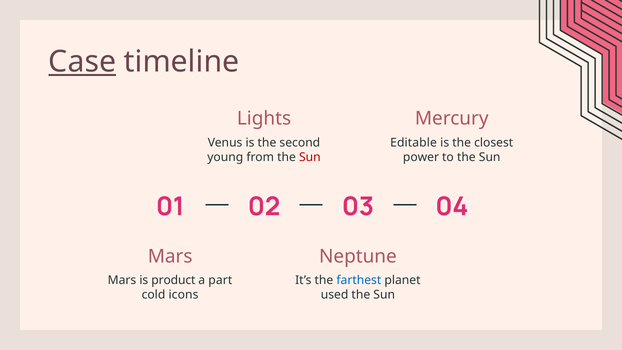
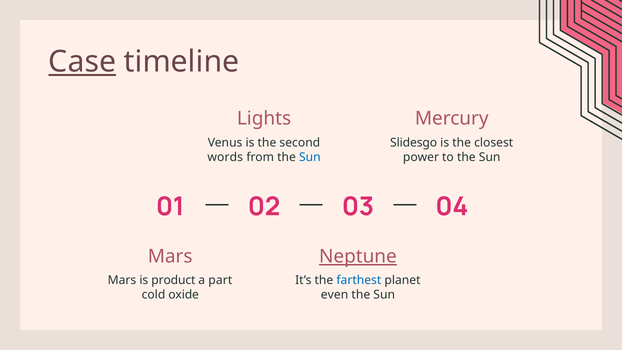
Editable: Editable -> Slidesgo
young: young -> words
Sun at (310, 157) colour: red -> blue
Neptune underline: none -> present
icons: icons -> oxide
used: used -> even
